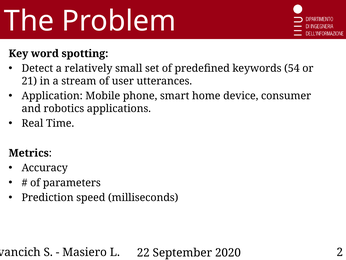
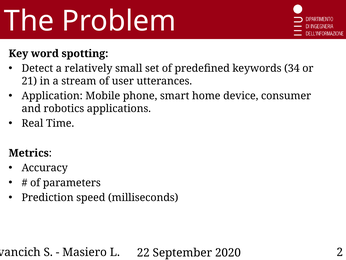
54: 54 -> 34
